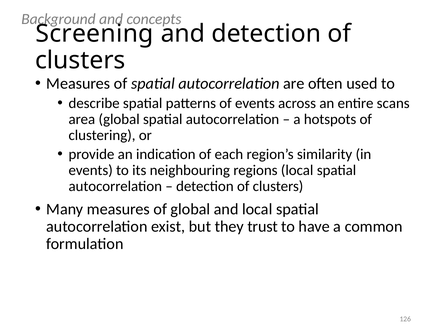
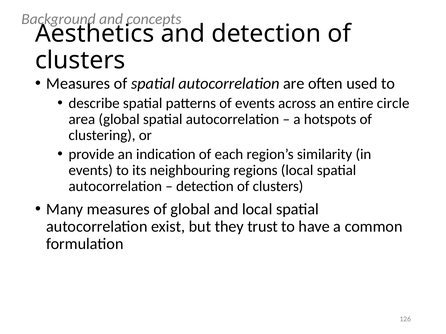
Screening: Screening -> Aesthetics
scans: scans -> circle
